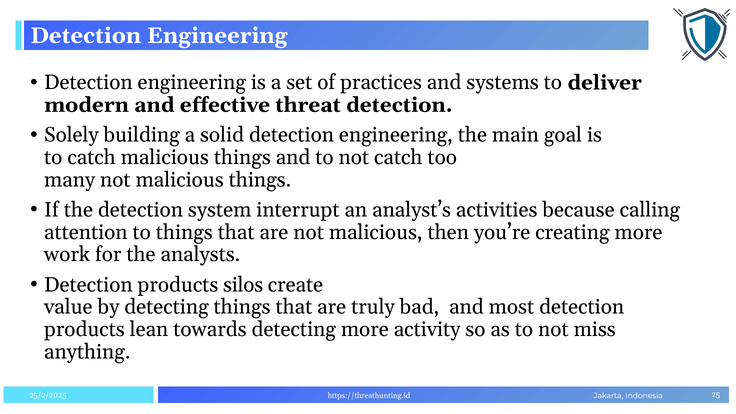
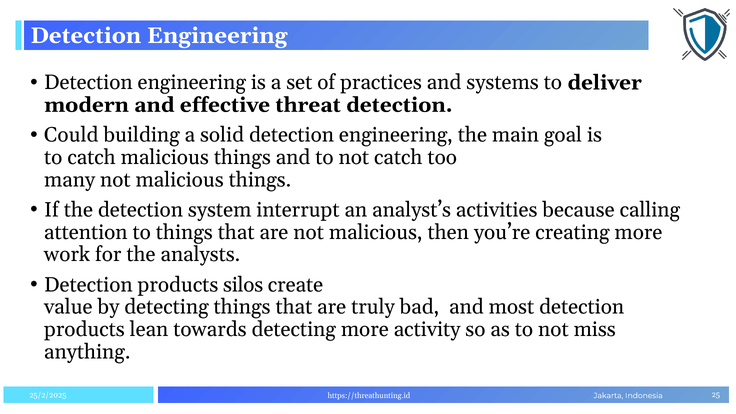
Solely: Solely -> Could
